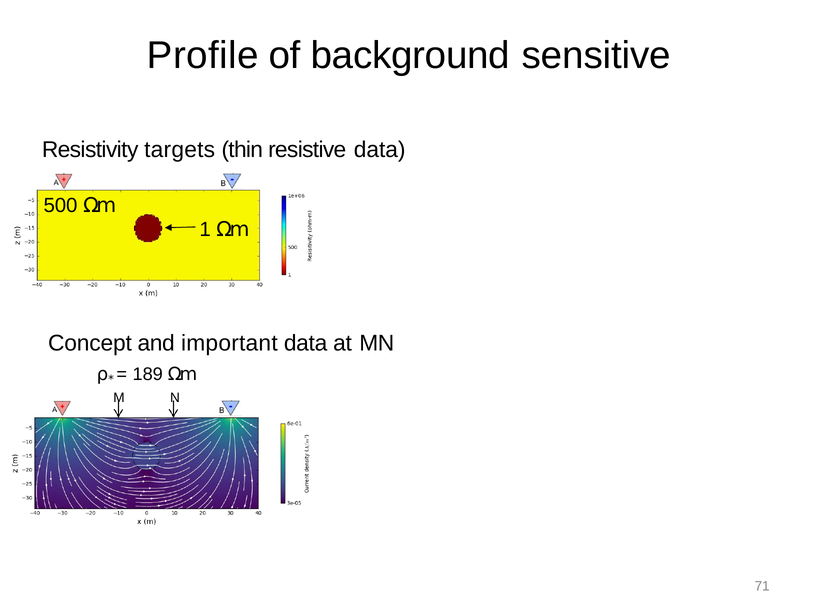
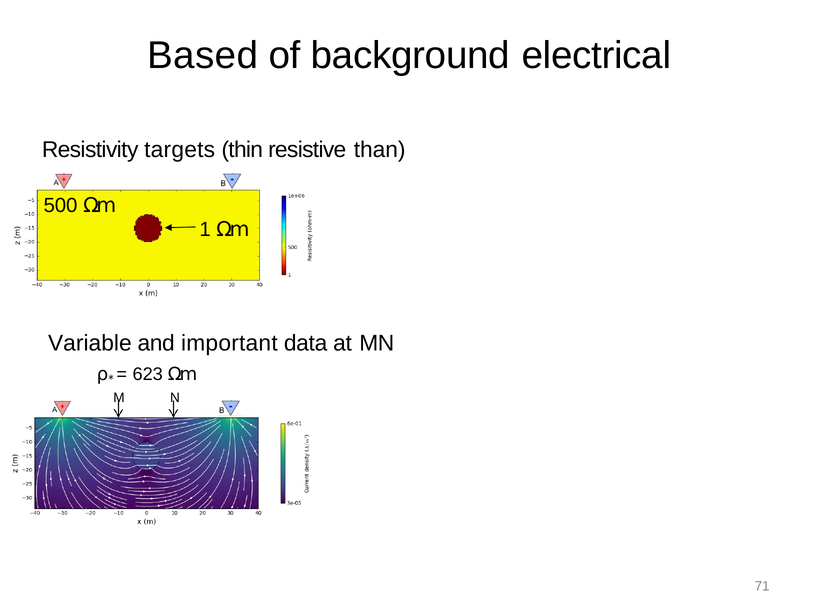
Profile: Profile -> Based
sensitive: sensitive -> electrical
resistive data: data -> than
Concept: Concept -> Variable
189: 189 -> 623
